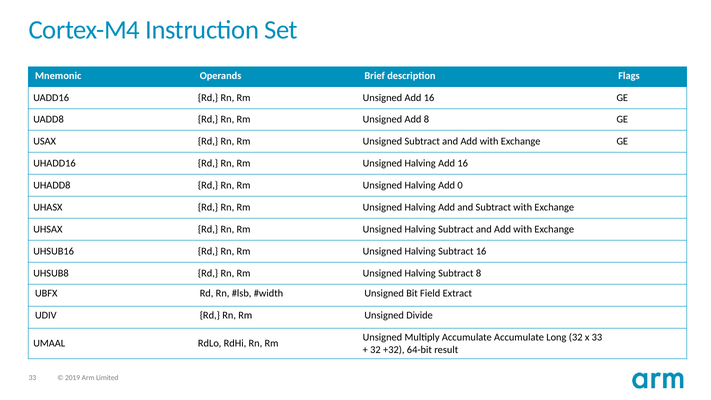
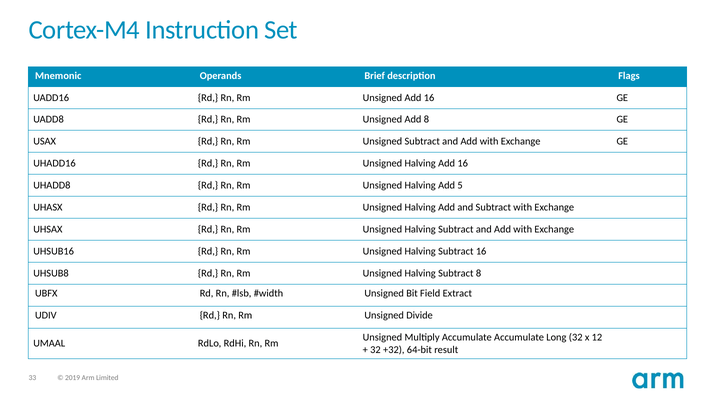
0: 0 -> 5
x 33: 33 -> 12
